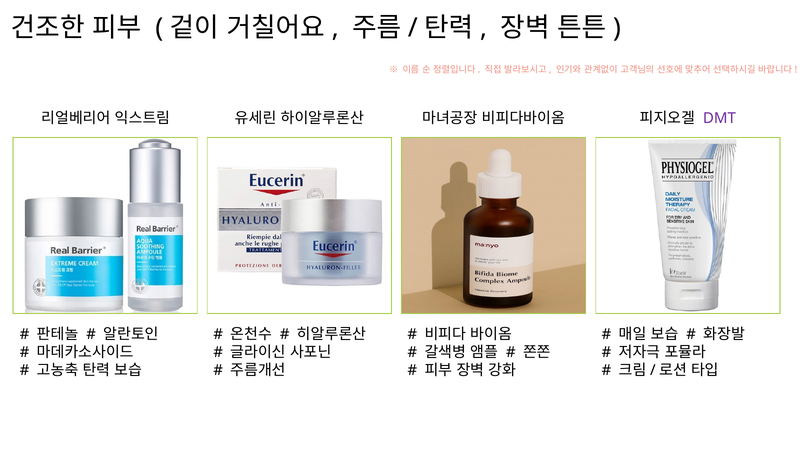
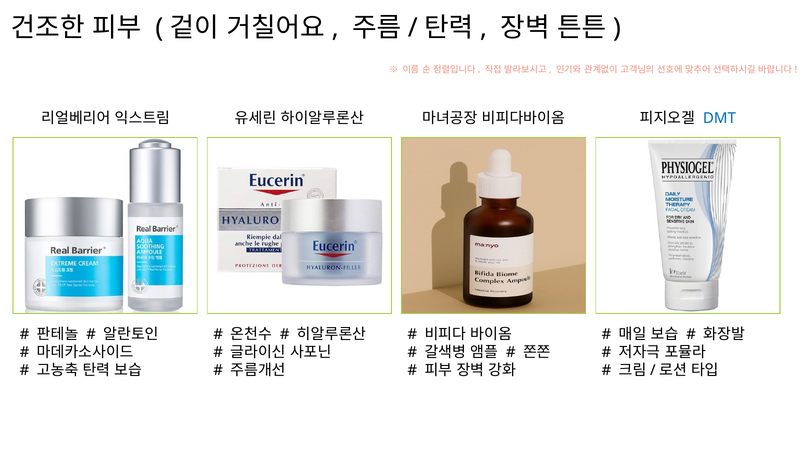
DMT colour: purple -> blue
